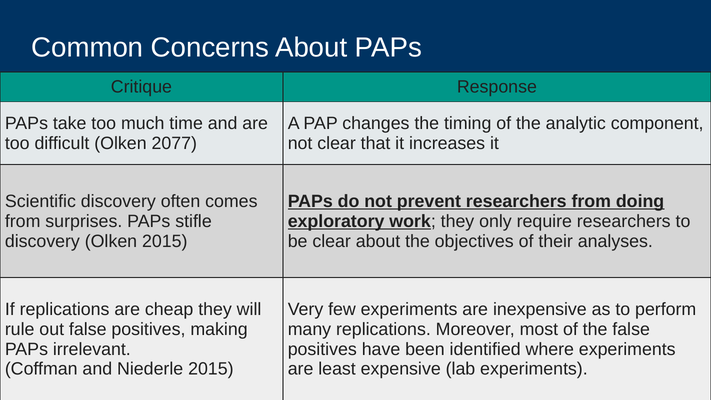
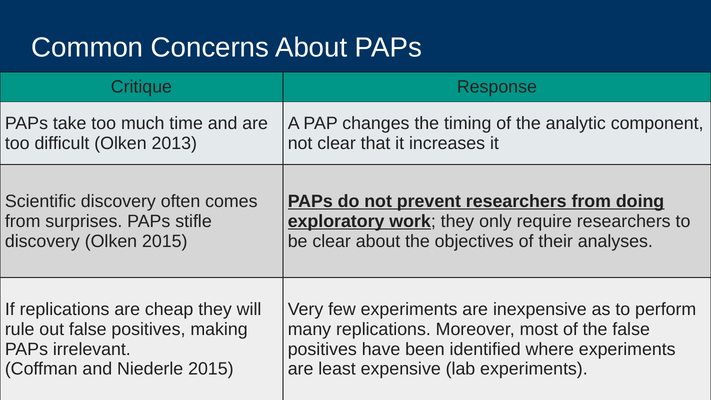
2077: 2077 -> 2013
